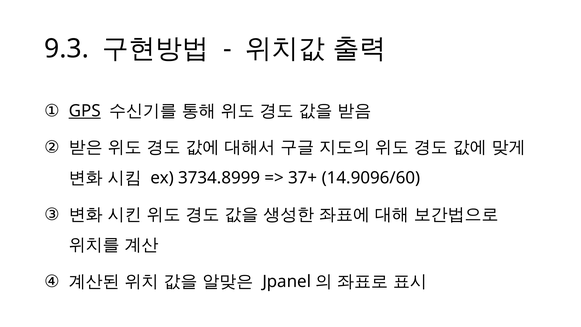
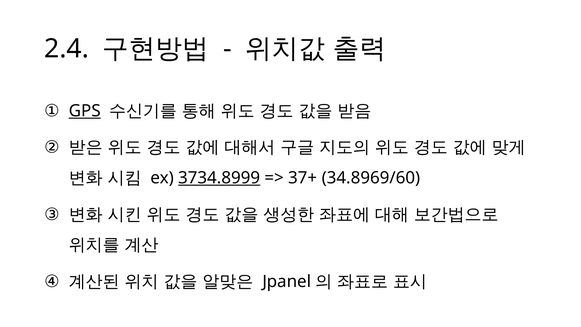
9.3: 9.3 -> 2.4
3734.8999 underline: none -> present
14.9096/60: 14.9096/60 -> 34.8969/60
